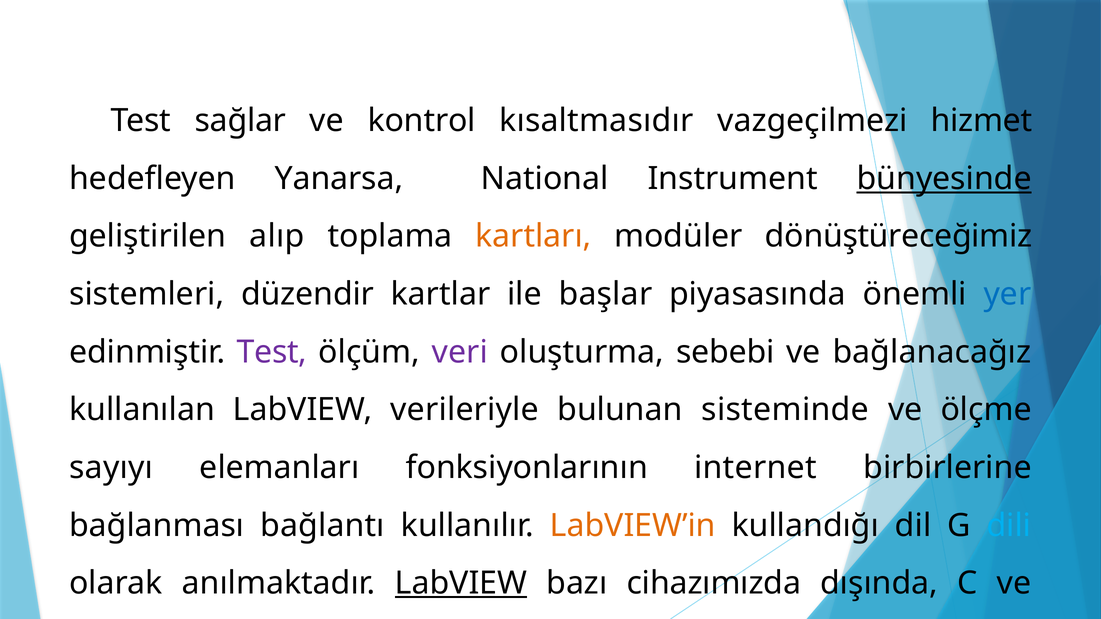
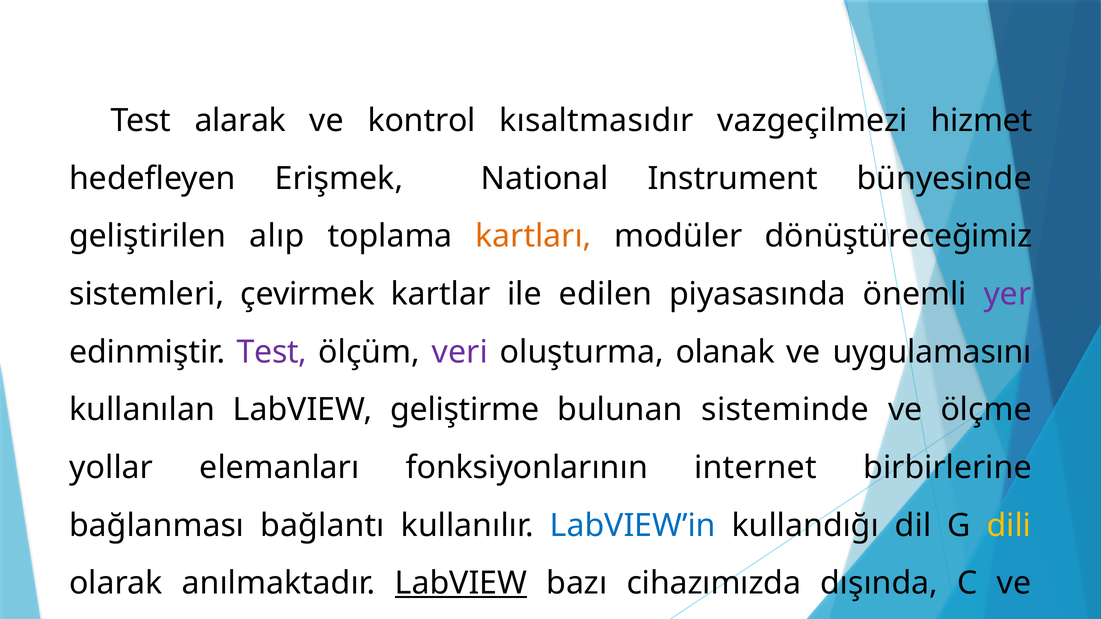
sağlar: sağlar -> alarak
Yanarsa: Yanarsa -> Erişmek
bünyesinde underline: present -> none
düzendir: düzendir -> çevirmek
başlar: başlar -> edilen
yer colour: blue -> purple
sebebi: sebebi -> olanak
bağlanacağız: bağlanacağız -> uygulamasını
verileriyle: verileriyle -> geliştirme
sayıyı: sayıyı -> yollar
LabVIEW’in colour: orange -> blue
dili colour: light blue -> yellow
